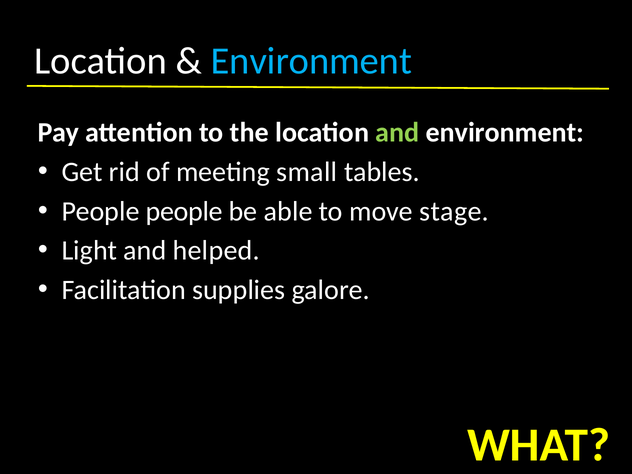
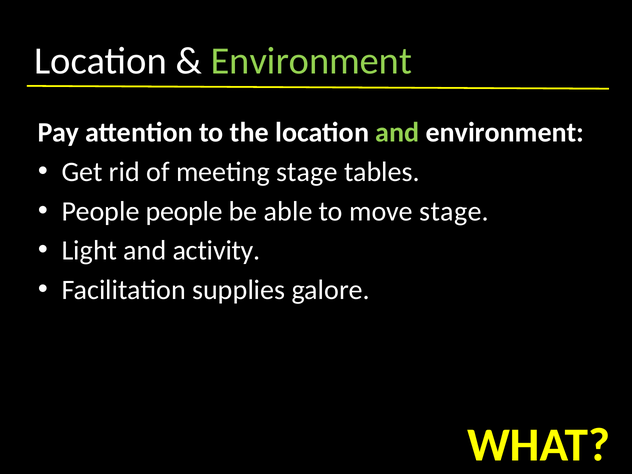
Environment at (311, 61) colour: light blue -> light green
meeting small: small -> stage
helped: helped -> activity
